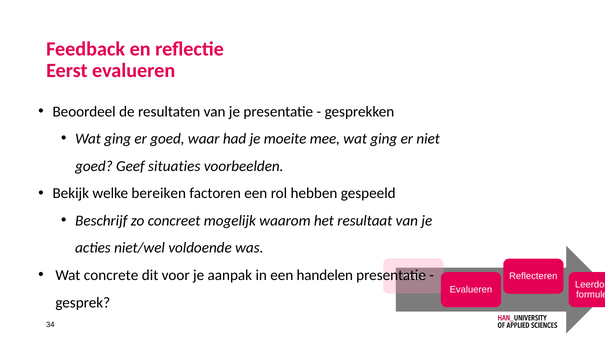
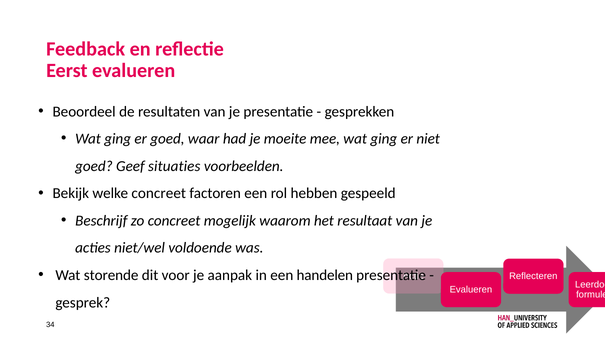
welke bereiken: bereiken -> concreet
concrete: concrete -> storende
